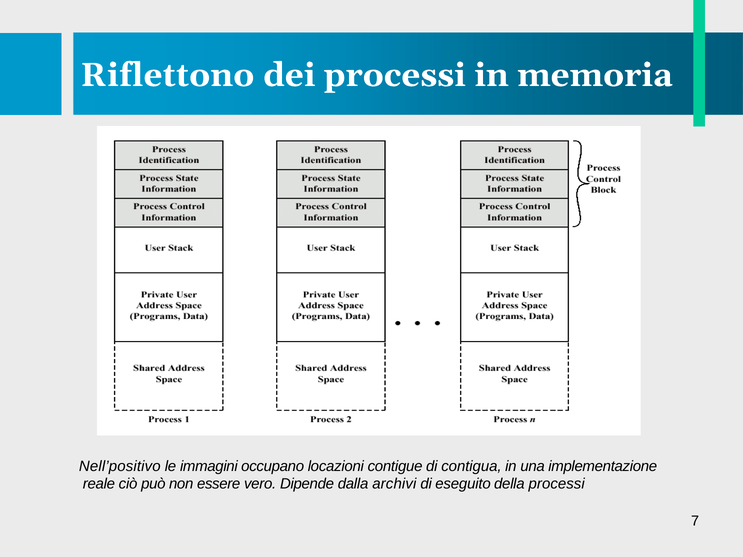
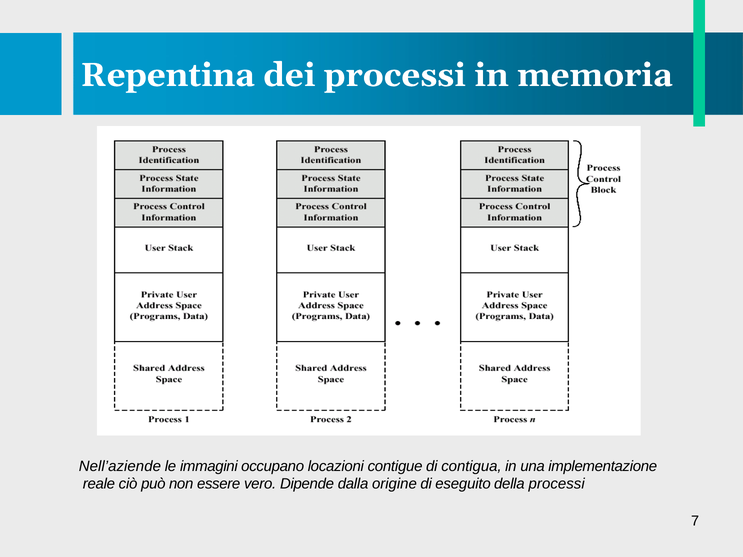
Riflettono: Riflettono -> Repentina
Nell’positivo: Nell’positivo -> Nell’aziende
archivi: archivi -> origine
